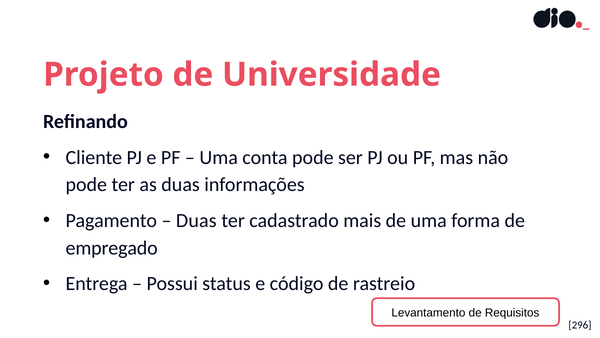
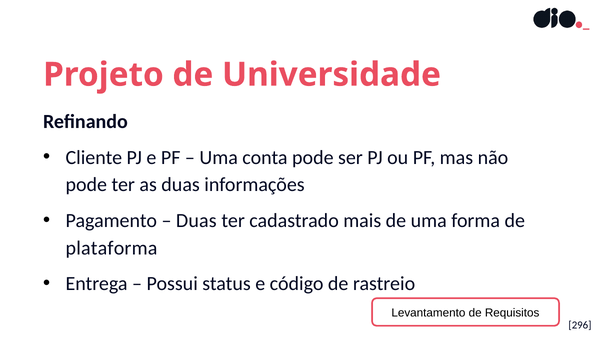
empregado: empregado -> plataforma
